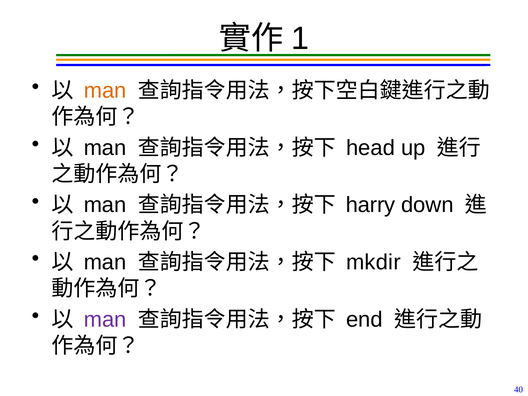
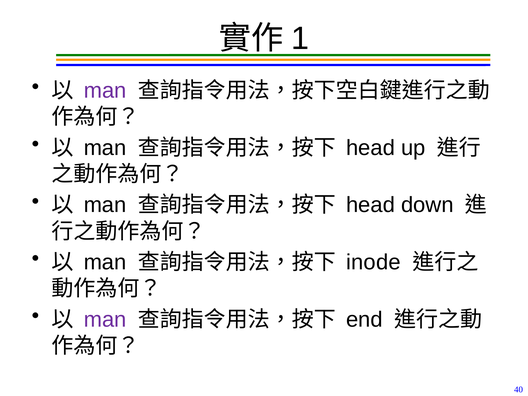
man at (105, 91) colour: orange -> purple
harry at (371, 205): harry -> head
mkdir: mkdir -> inode
